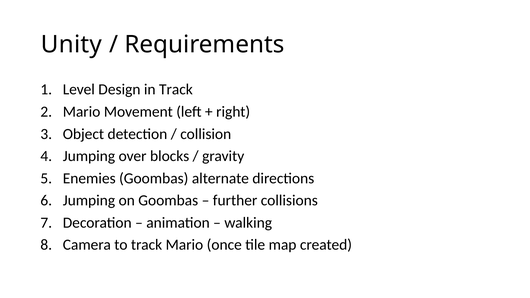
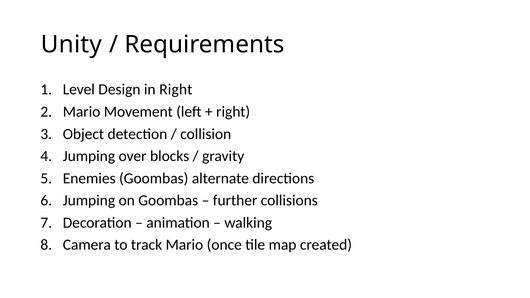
in Track: Track -> Right
